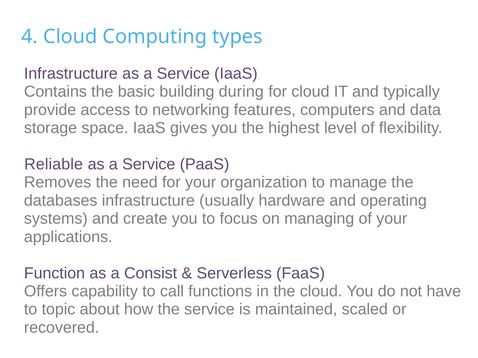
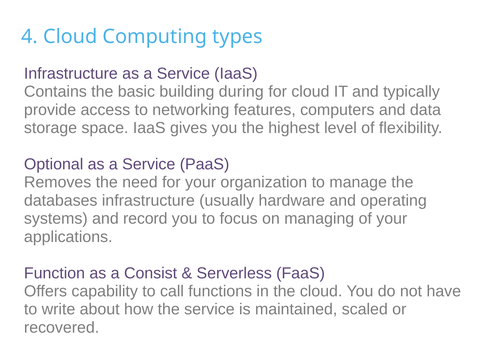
Reliable: Reliable -> Optional
create: create -> record
topic: topic -> write
